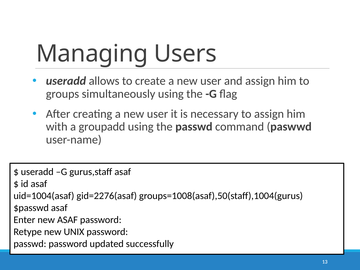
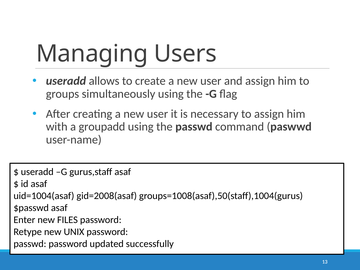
gid=2276(asaf: gid=2276(asaf -> gid=2008(asaf
new ASAF: ASAF -> FILES
